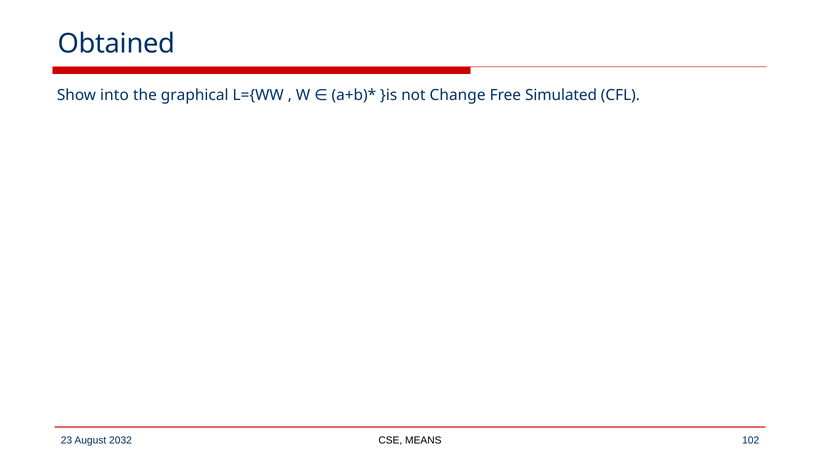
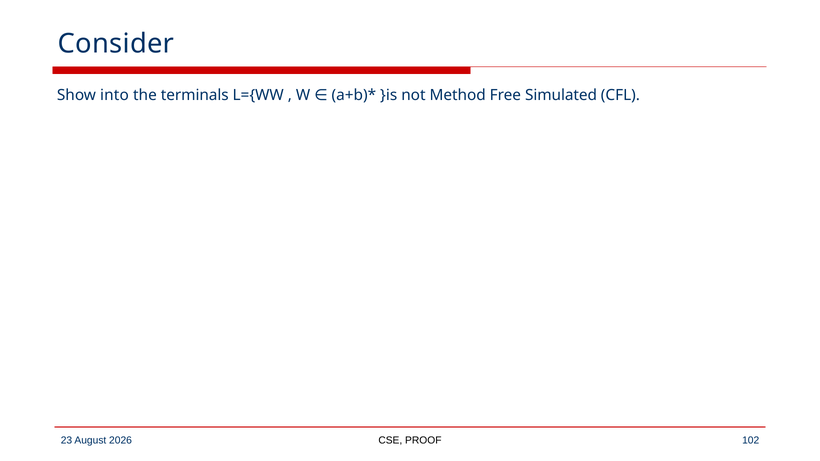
Obtained: Obtained -> Consider
graphical: graphical -> terminals
Change: Change -> Method
2032: 2032 -> 2026
MEANS: MEANS -> PROOF
